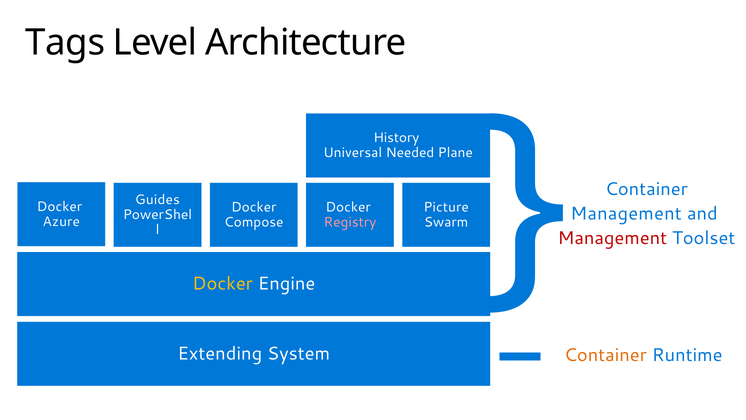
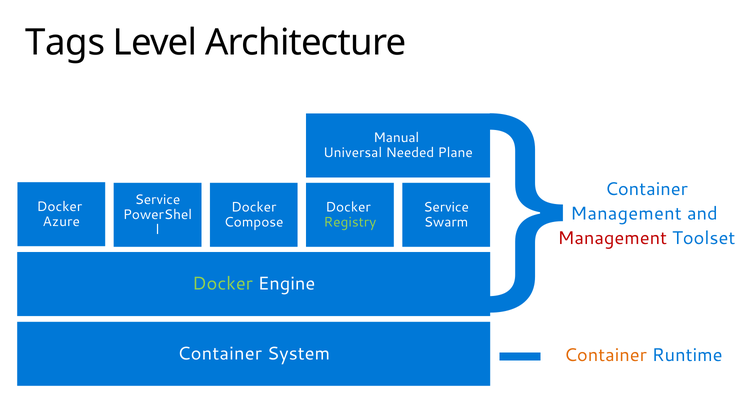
History: History -> Manual
Guides at (157, 200): Guides -> Service
Picture at (446, 207): Picture -> Service
Registry colour: pink -> light green
Docker at (223, 284) colour: yellow -> light green
Extending at (220, 353): Extending -> Container
